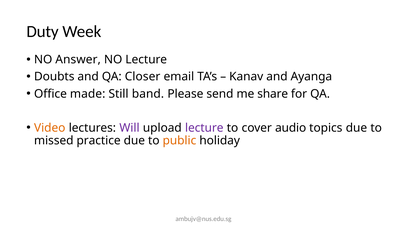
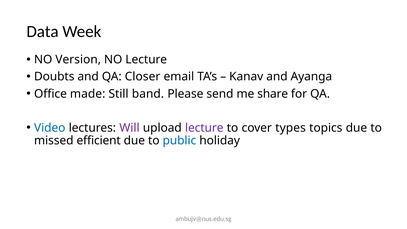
Duty: Duty -> Data
Answer: Answer -> Version
Video colour: orange -> blue
audio: audio -> types
practice: practice -> efficient
public colour: orange -> blue
